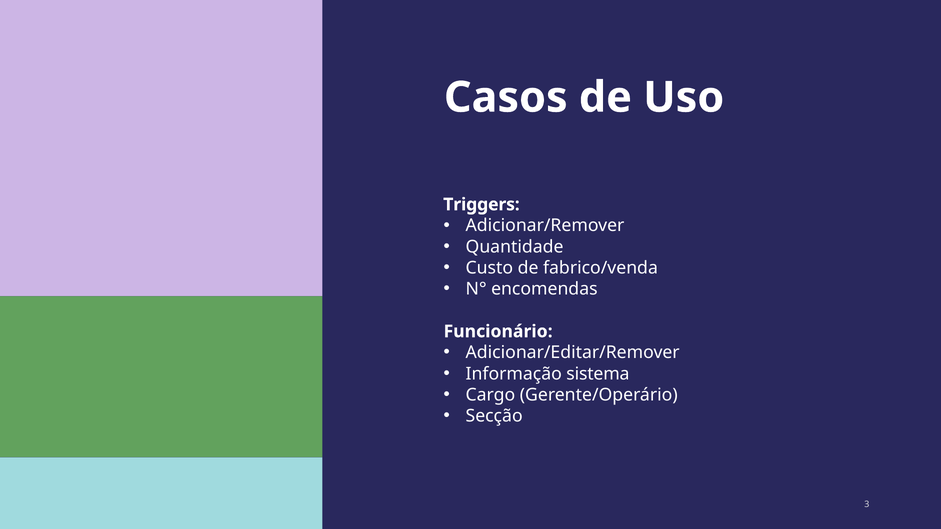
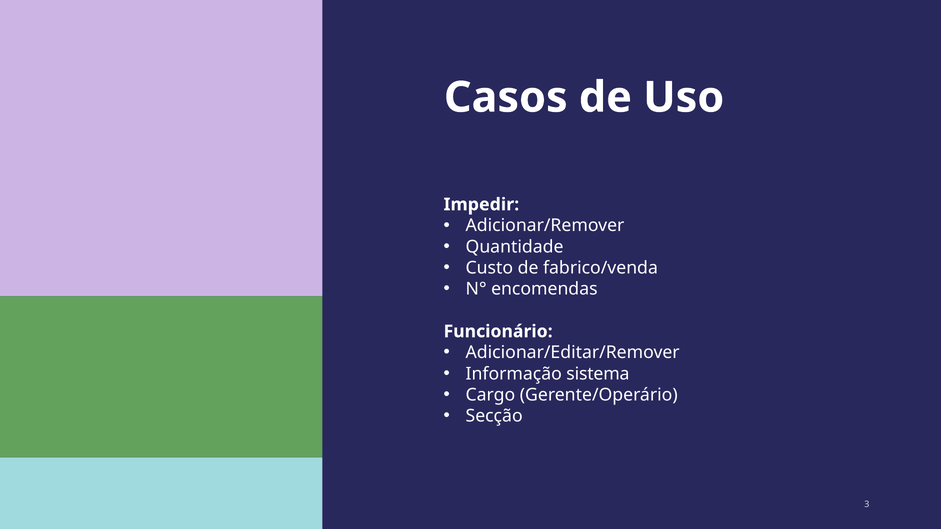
Triggers: Triggers -> Impedir
